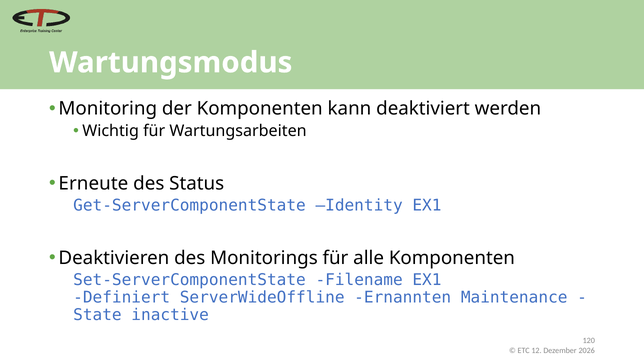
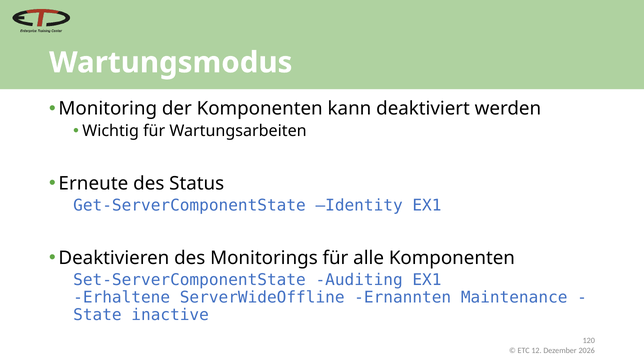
Filename: Filename -> Auditing
Definiert: Definiert -> Erhaltene
